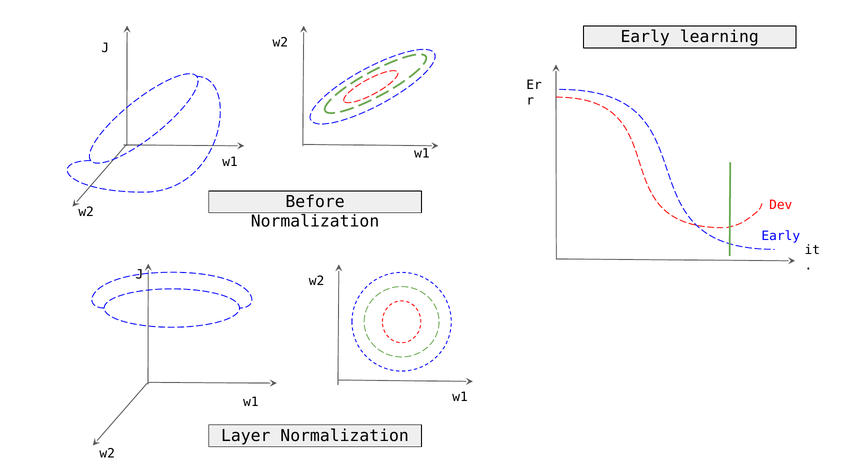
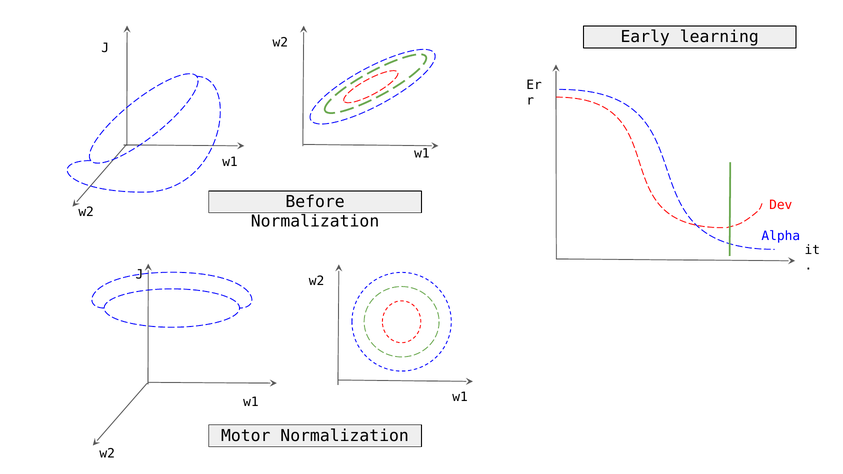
Early at (781, 236): Early -> Alpha
Layer: Layer -> Motor
